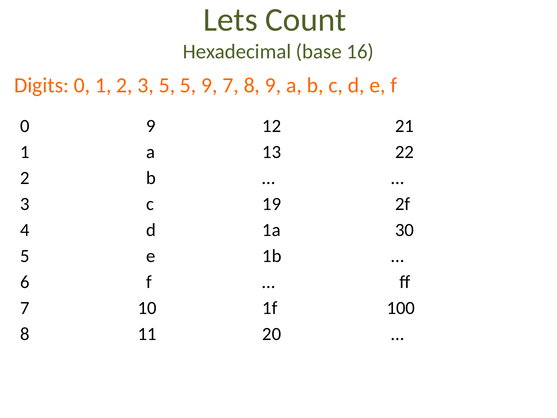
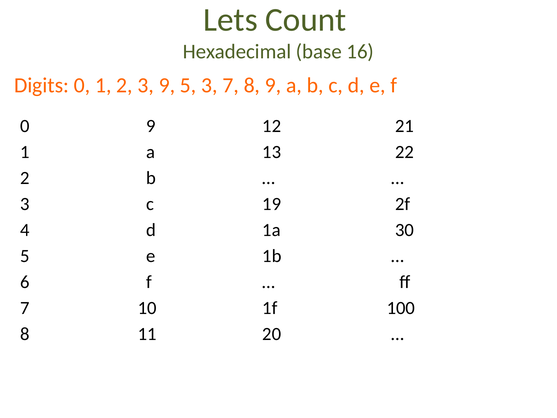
3 5: 5 -> 9
5 9: 9 -> 3
